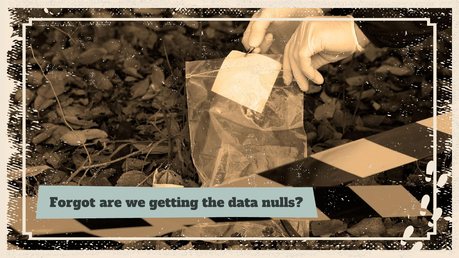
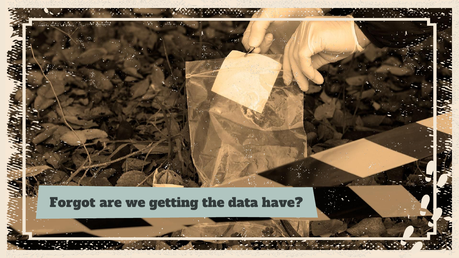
nulls: nulls -> have
